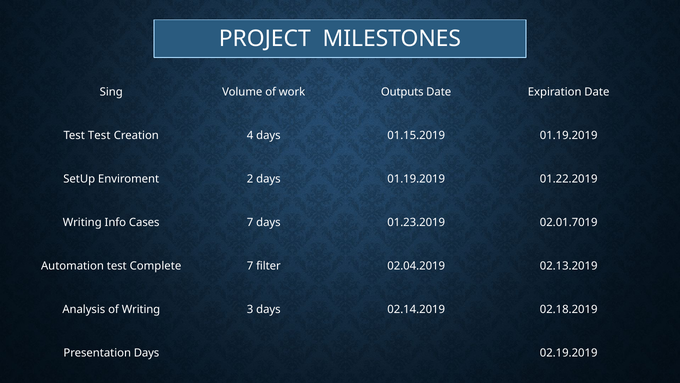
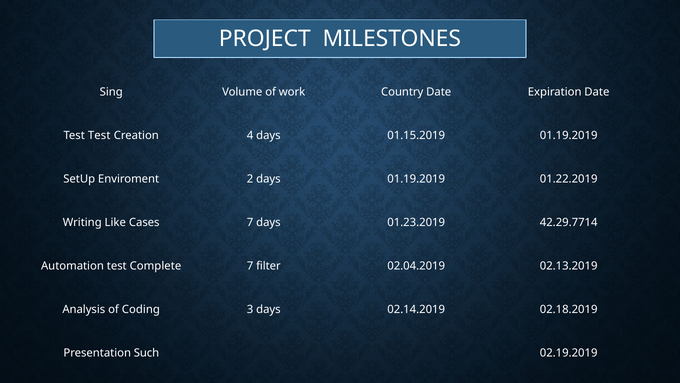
Outputs: Outputs -> Country
Info: Info -> Like
02.01.7019: 02.01.7019 -> 42.29.7714
of Writing: Writing -> Coding
Presentation Days: Days -> Such
